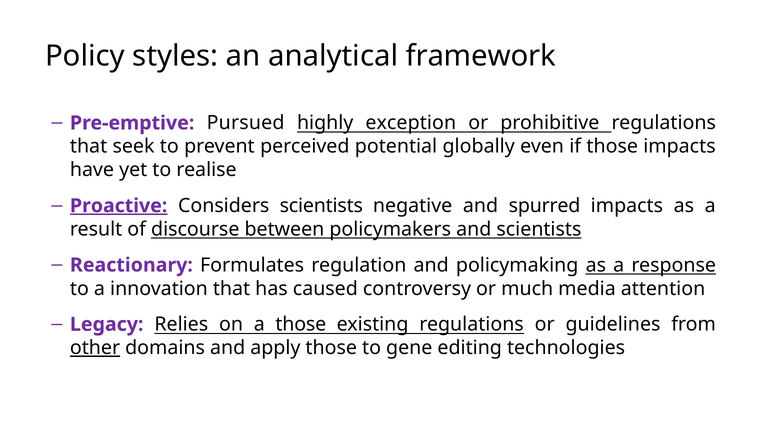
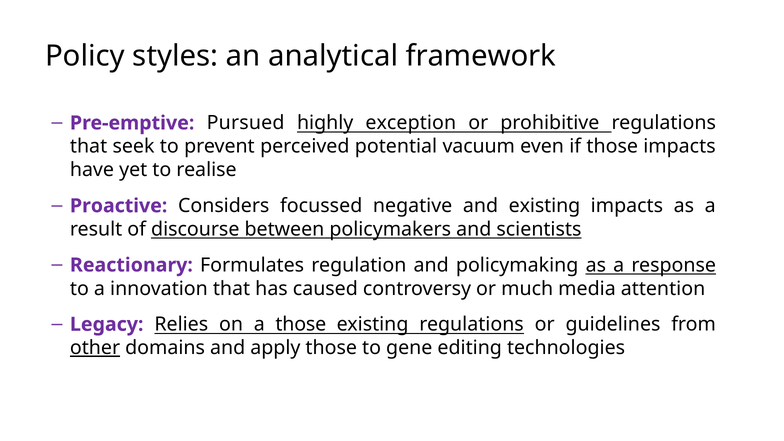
globally: globally -> vacuum
Proactive underline: present -> none
Considers scientists: scientists -> focussed
and spurred: spurred -> existing
